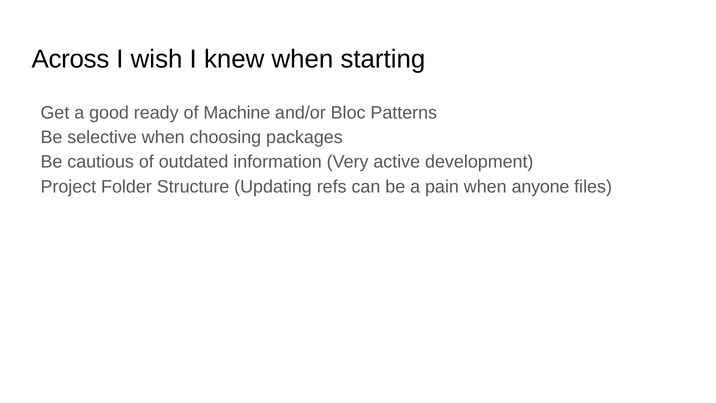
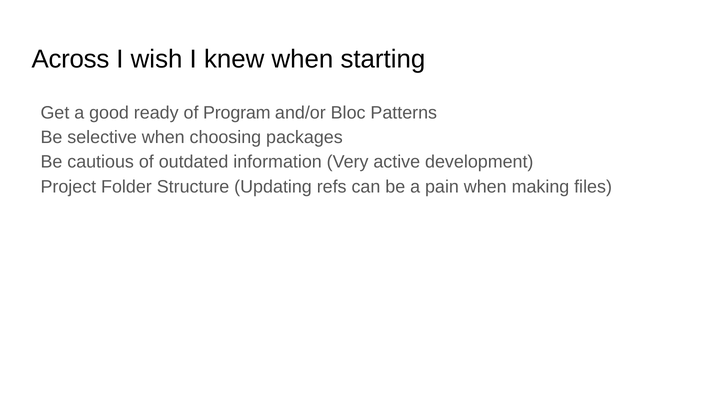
Machine: Machine -> Program
anyone: anyone -> making
